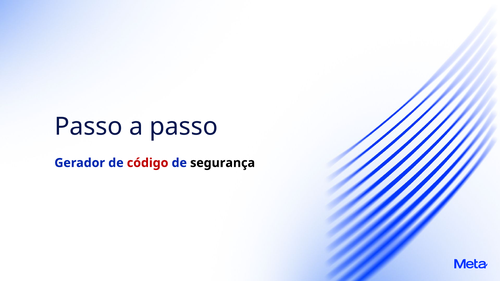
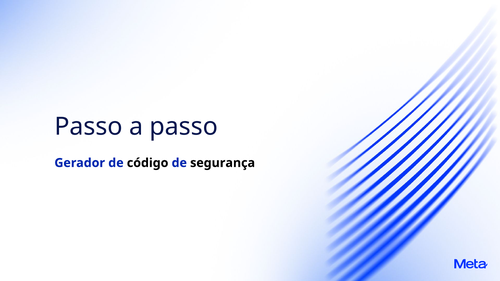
código colour: red -> black
